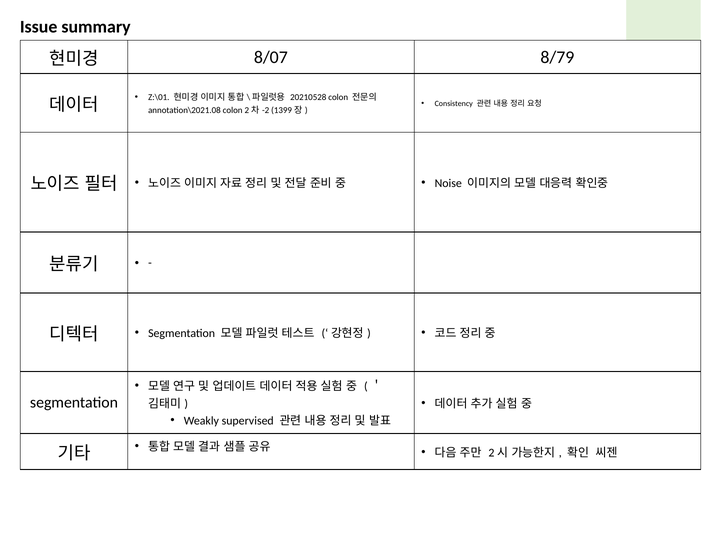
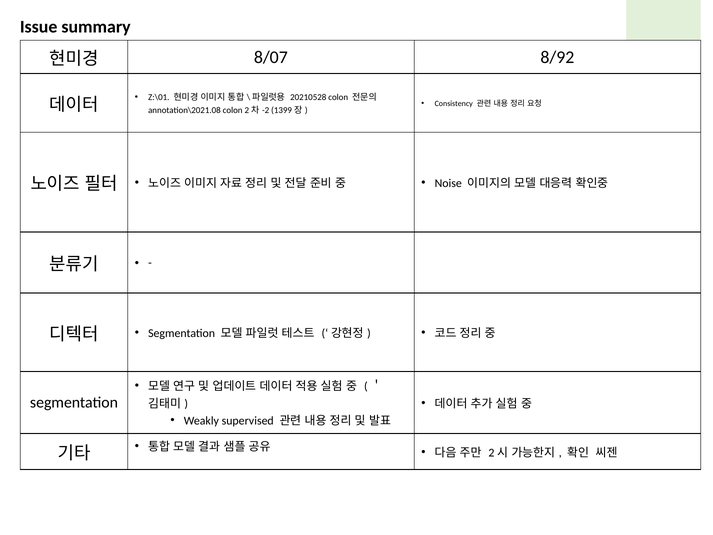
8/79: 8/79 -> 8/92
